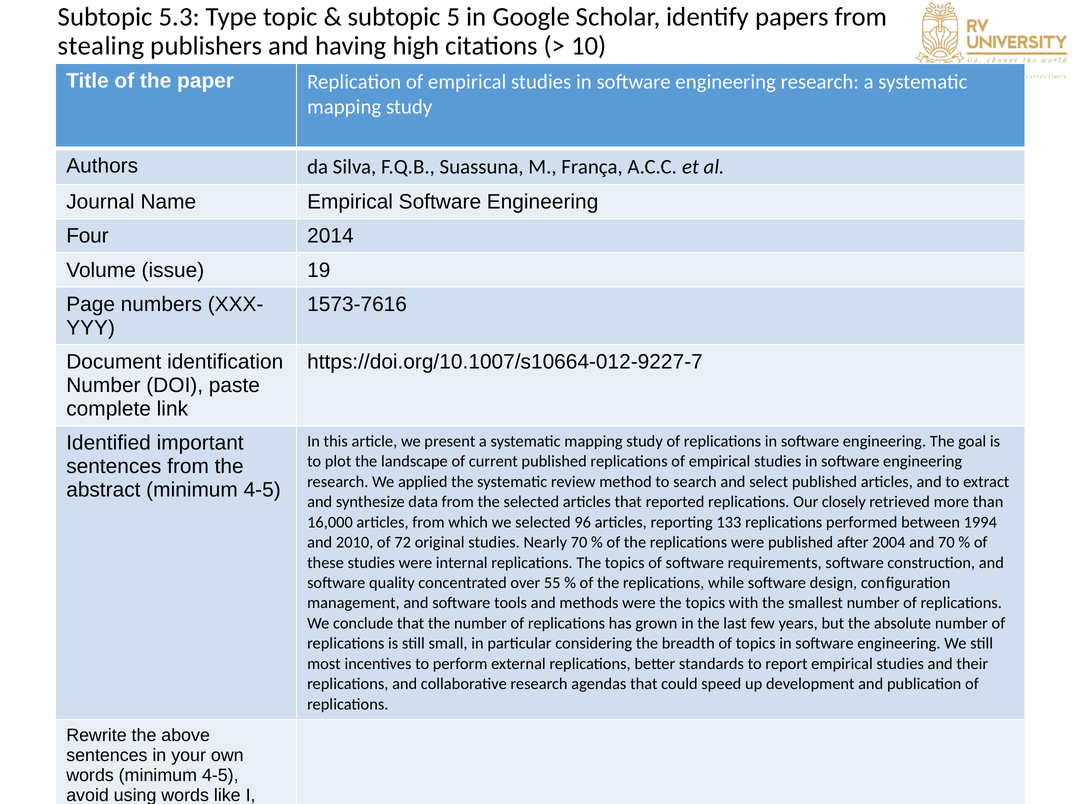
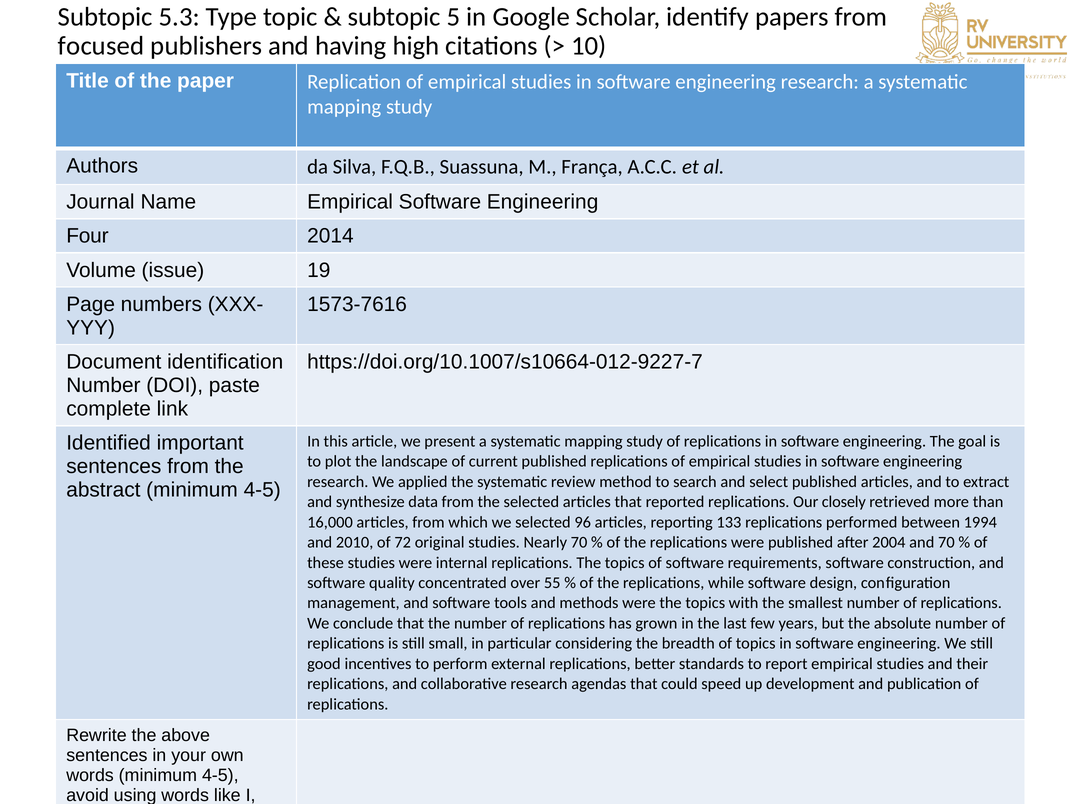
stealing: stealing -> focused
most: most -> good
